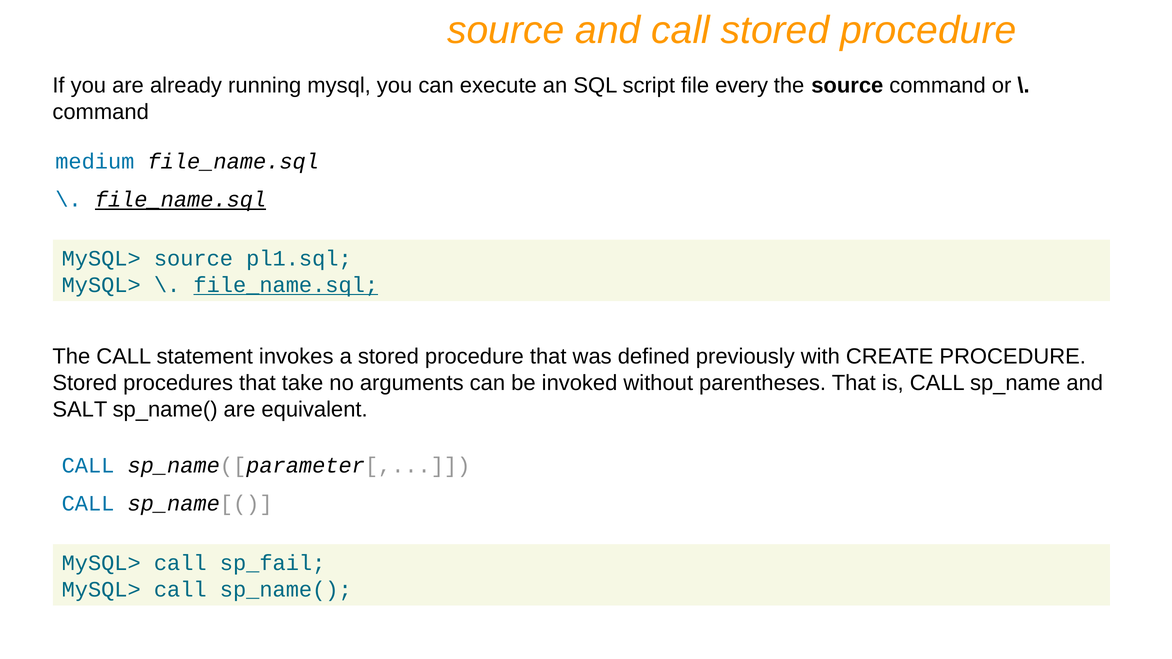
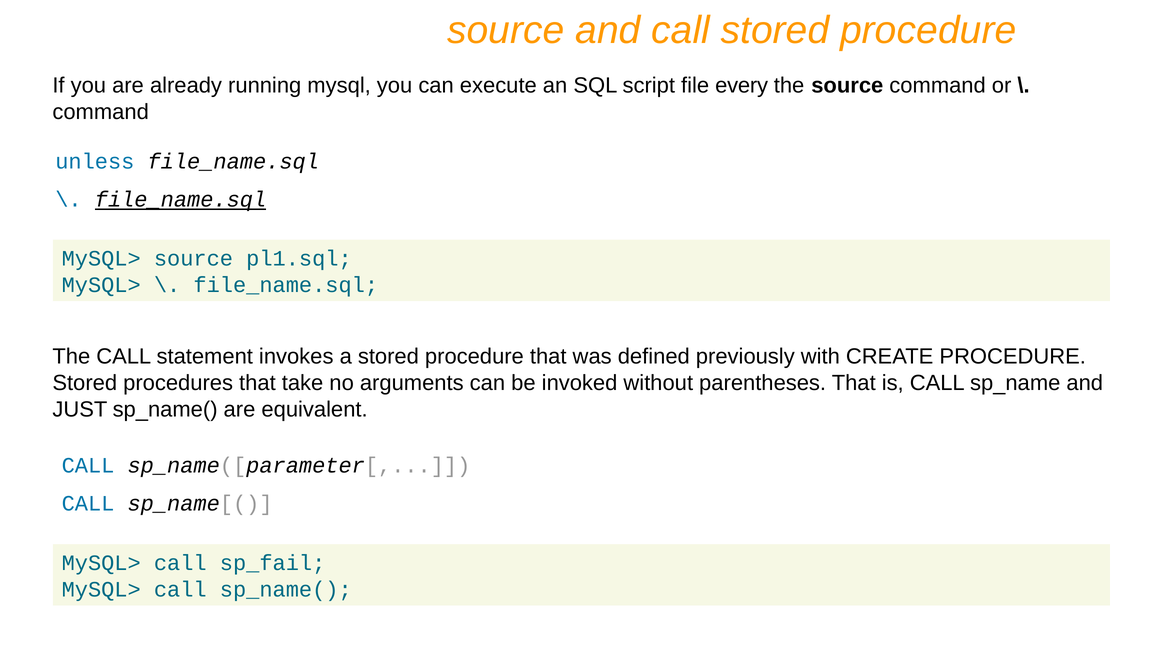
medium: medium -> unless
file_name.sql at (286, 285) underline: present -> none
SALT: SALT -> JUST
